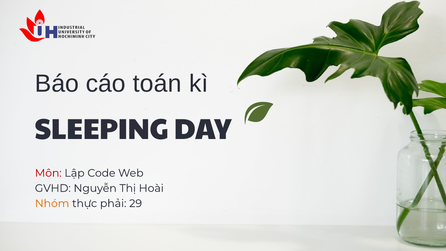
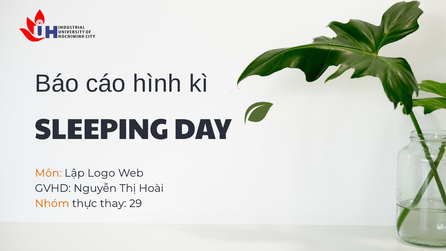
toán: toán -> hình
Môn colour: red -> orange
Code: Code -> Logo
phải: phải -> thay
